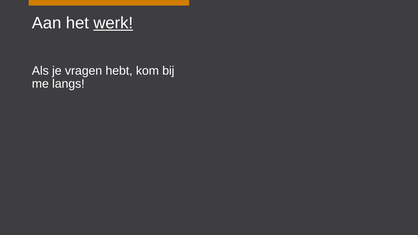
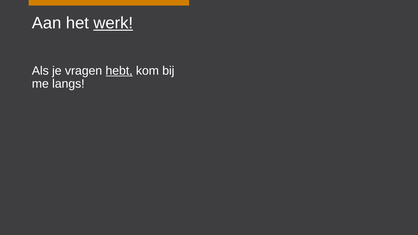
hebt underline: none -> present
